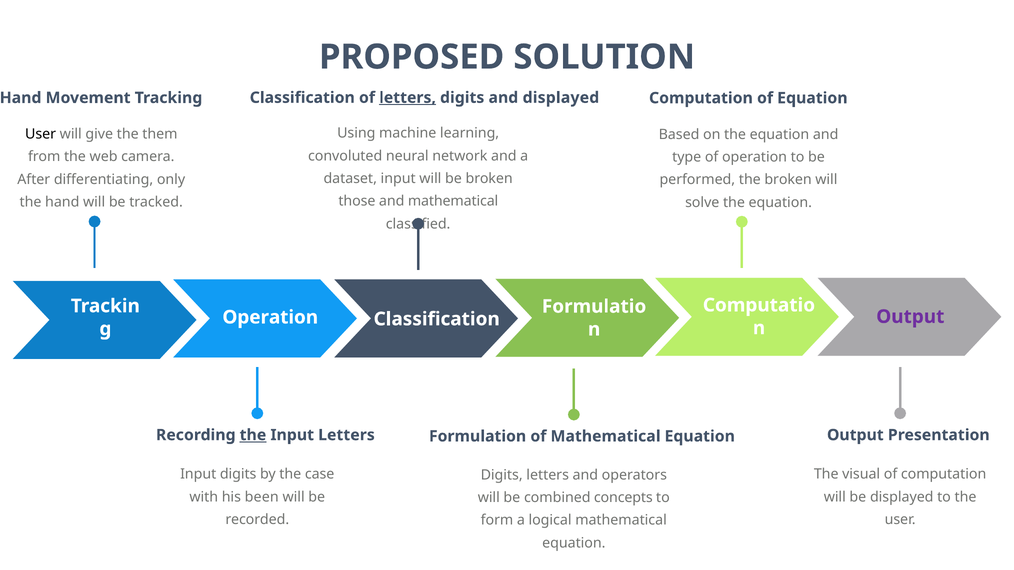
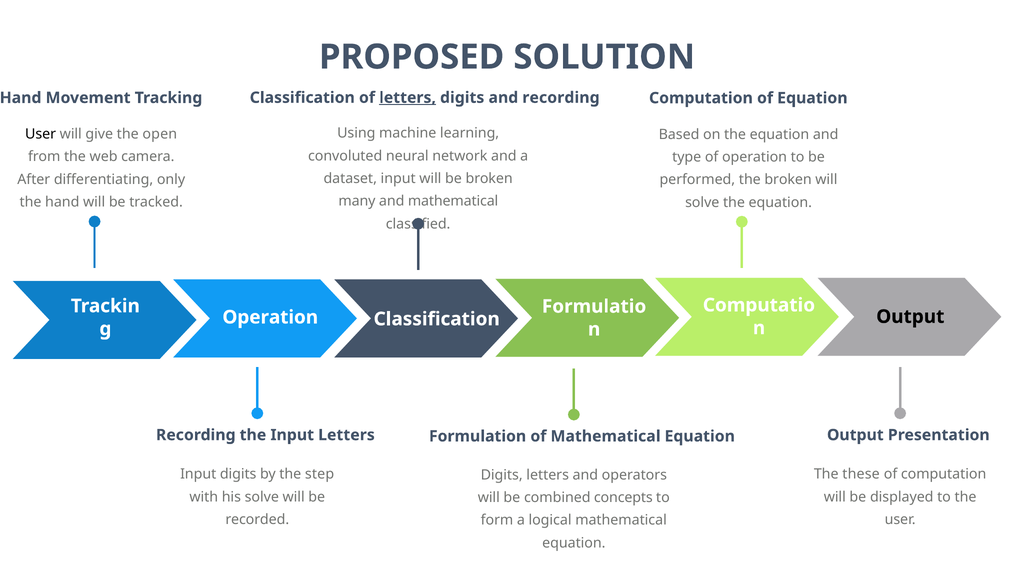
and displayed: displayed -> recording
them: them -> open
those: those -> many
Output at (910, 317) colour: purple -> black
the at (253, 435) underline: present -> none
case: case -> step
visual: visual -> these
his been: been -> solve
